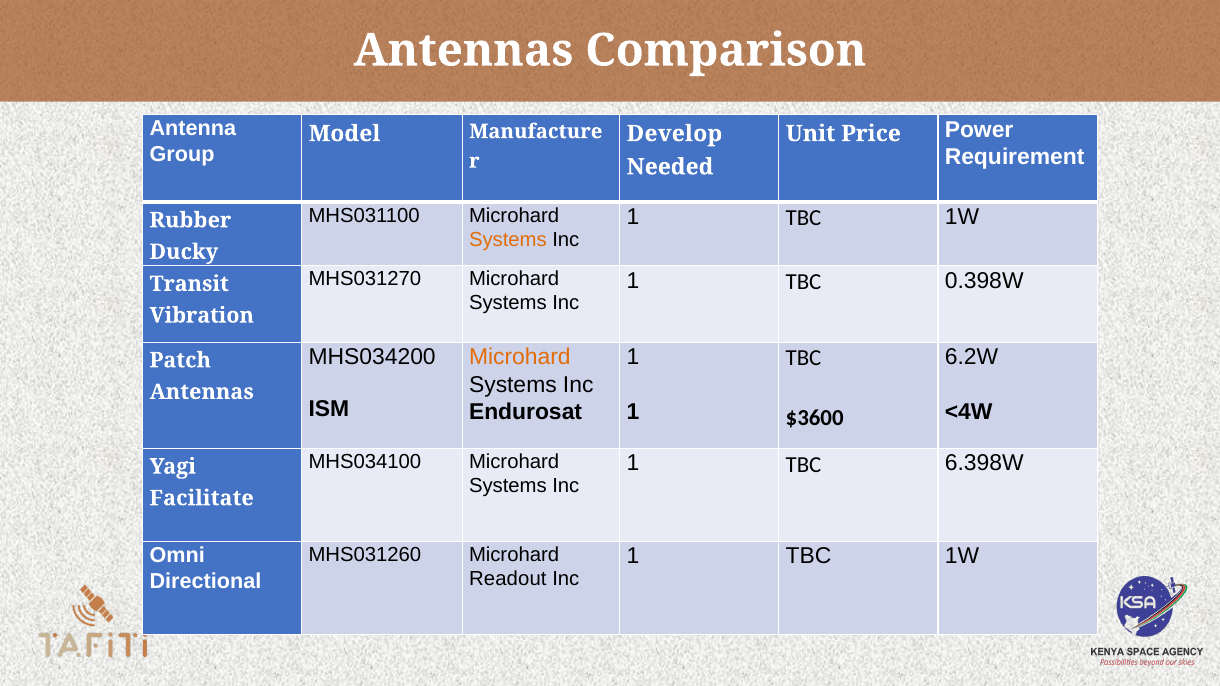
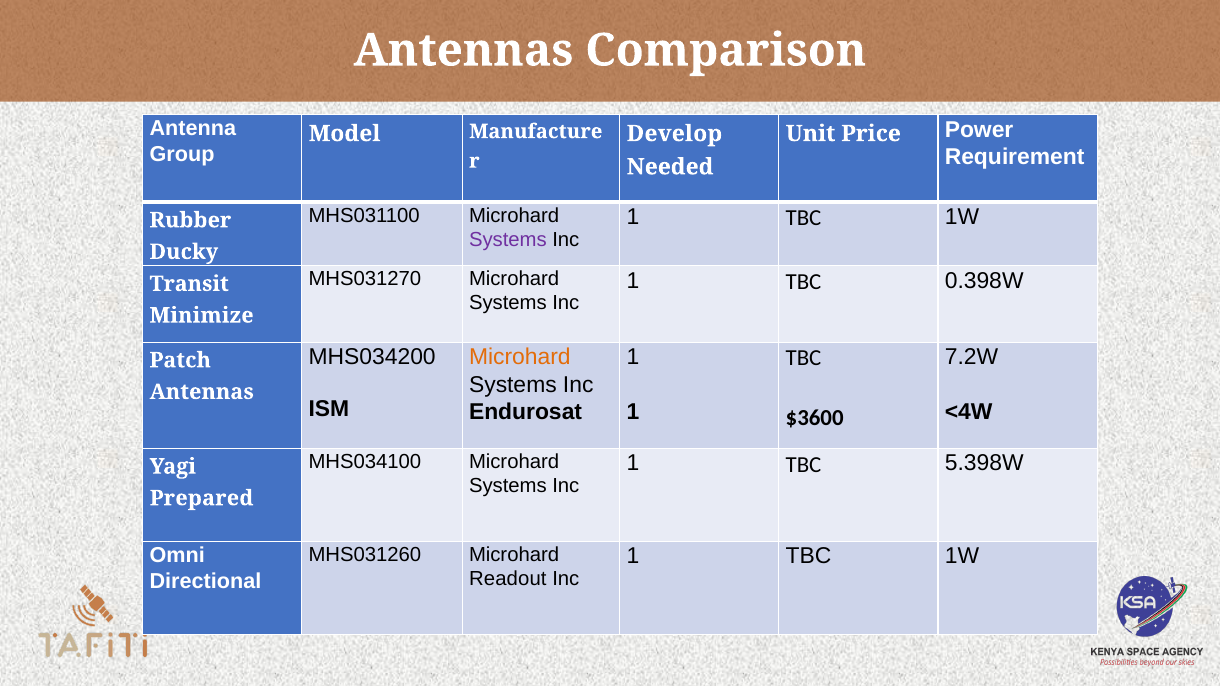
Systems at (508, 240) colour: orange -> purple
Vibration: Vibration -> Minimize
6.2W: 6.2W -> 7.2W
6.398W: 6.398W -> 5.398W
Facilitate: Facilitate -> Prepared
